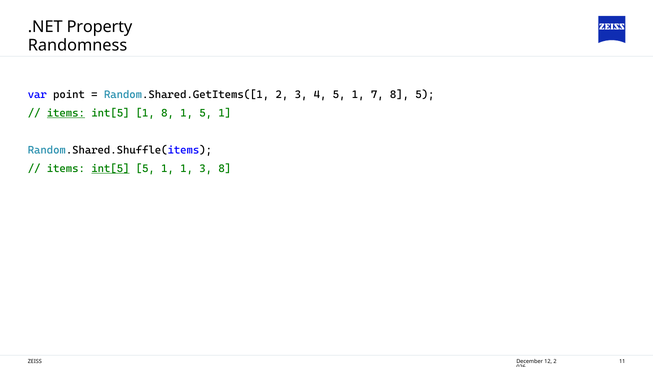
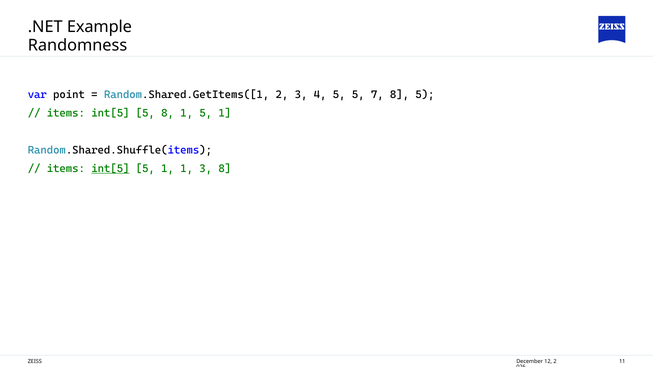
Property: Property -> Example
4 5 1: 1 -> 5
items at (66, 113) underline: present -> none
1 at (145, 113): 1 -> 5
